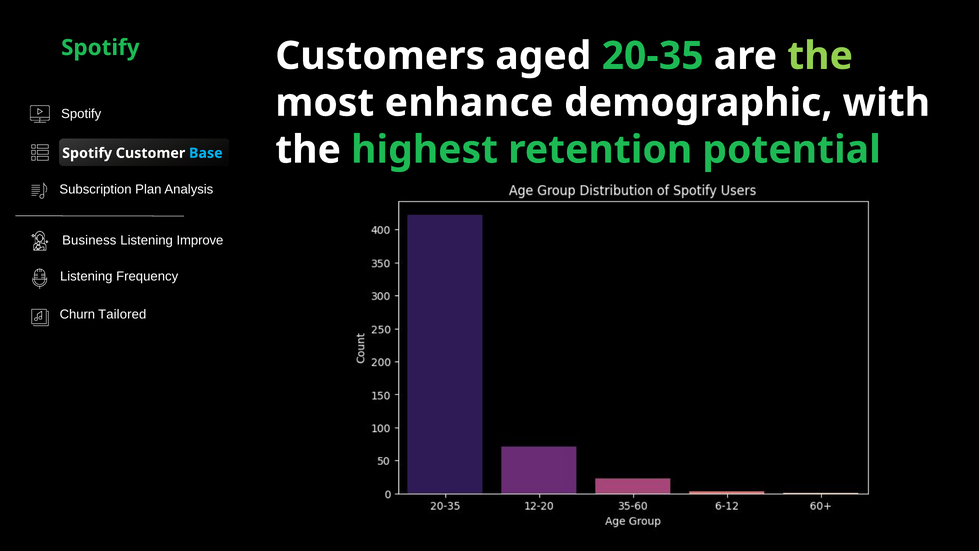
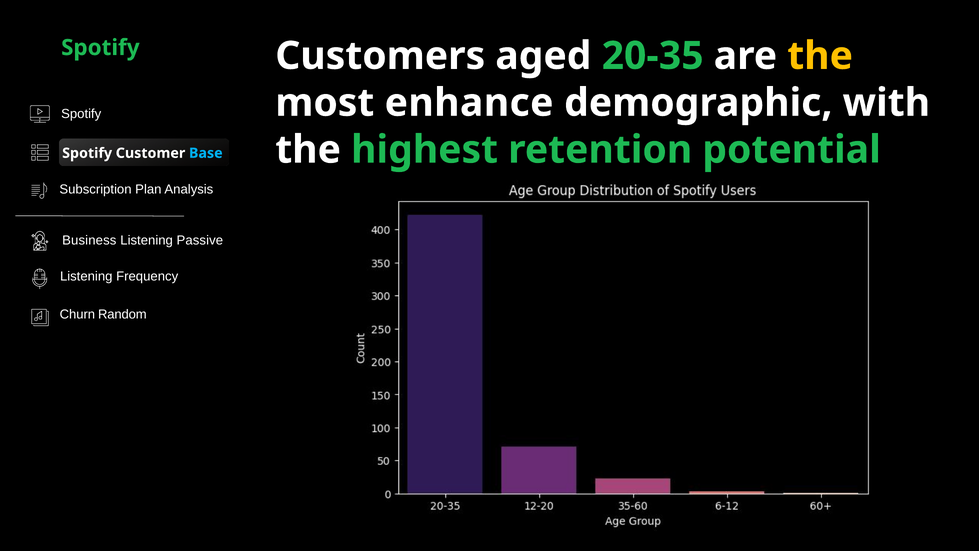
the at (820, 56) colour: light green -> yellow
Improve: Improve -> Passive
Tailored: Tailored -> Random
